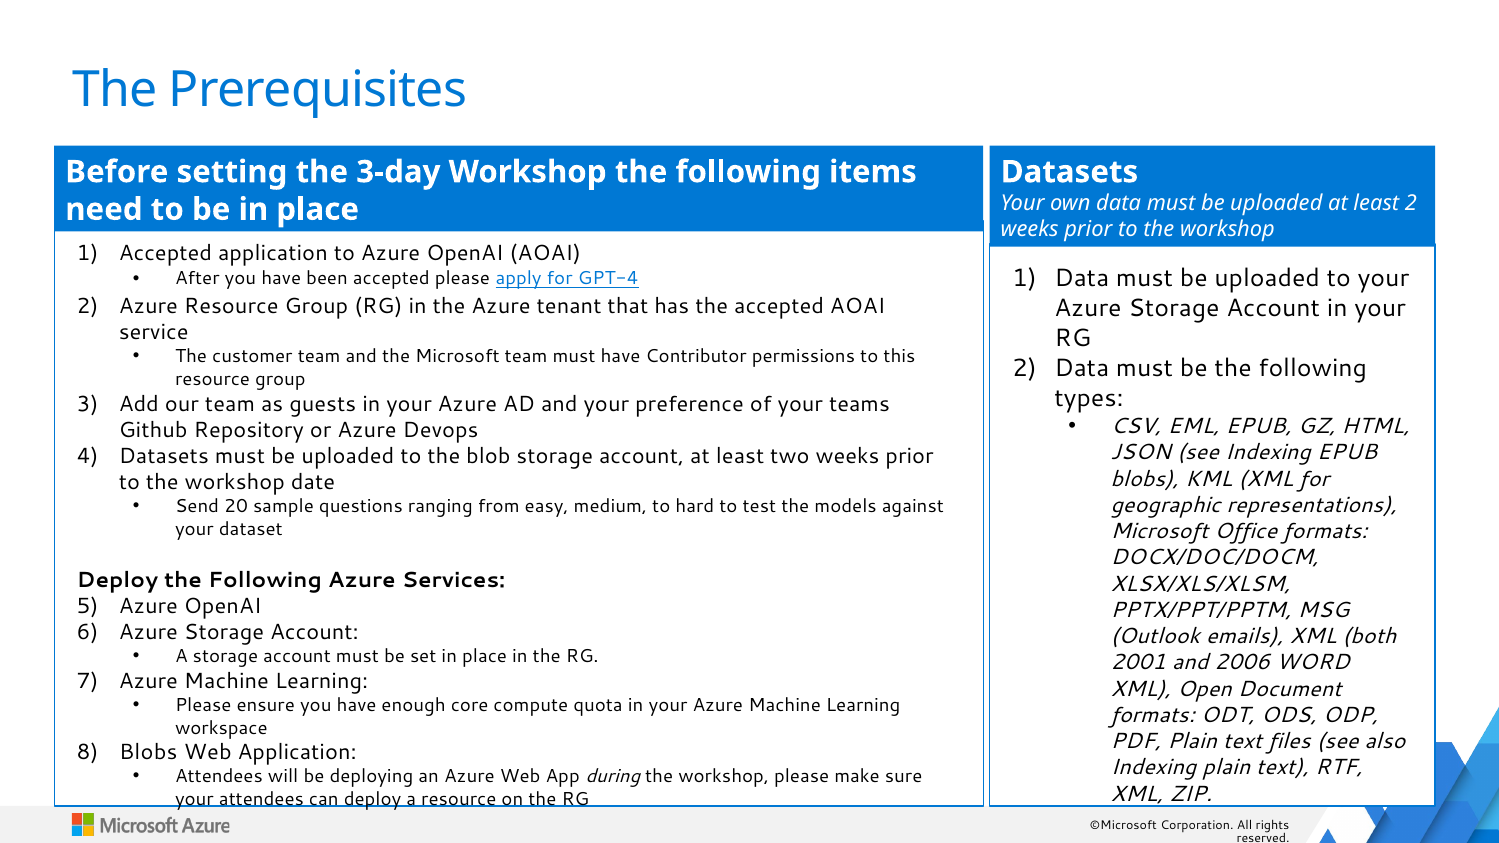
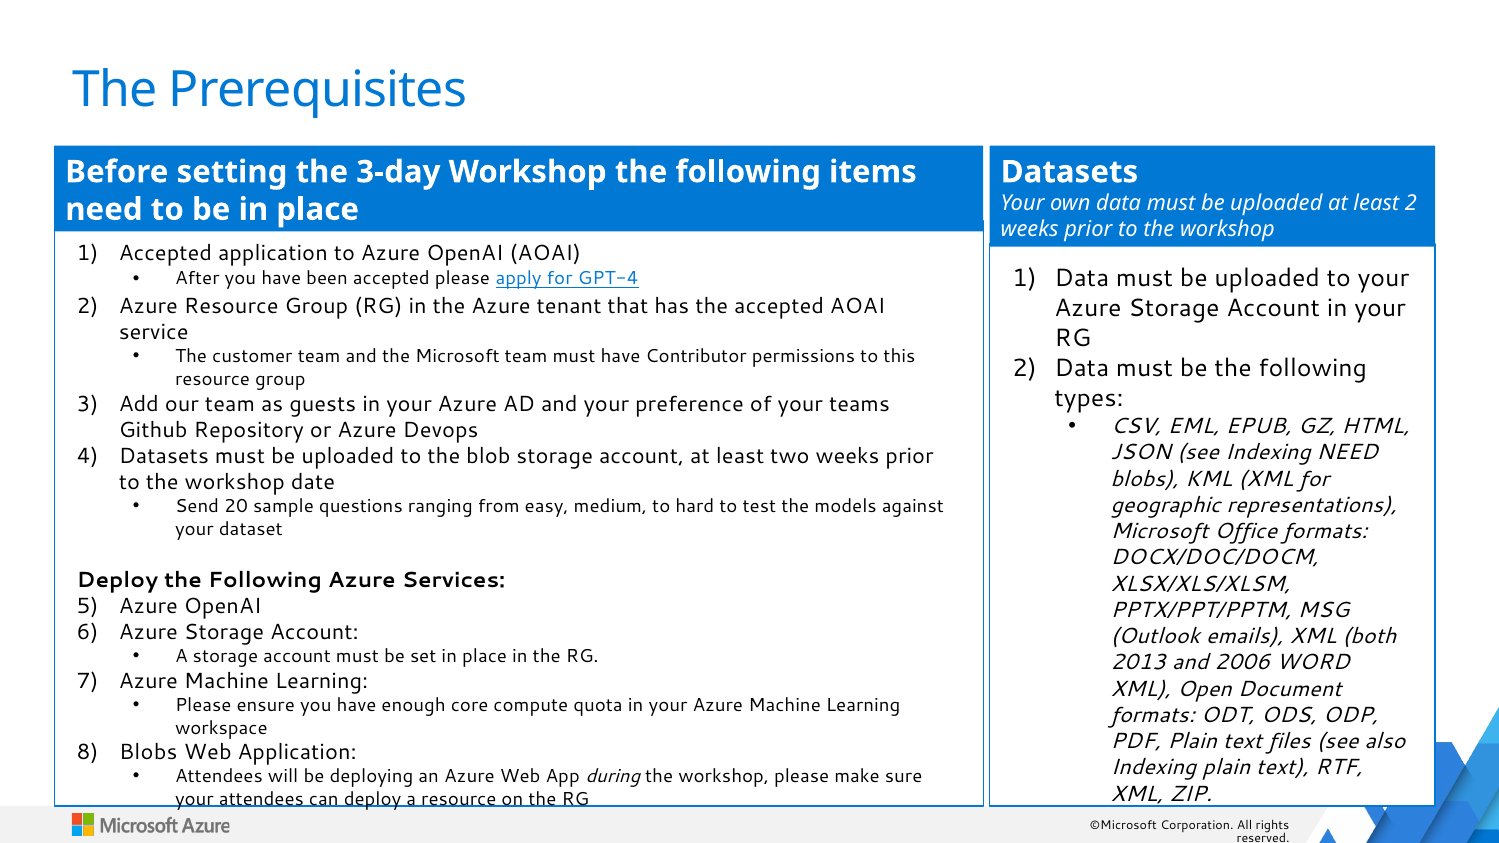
Indexing EPUB: EPUB -> NEED
2001: 2001 -> 2013
